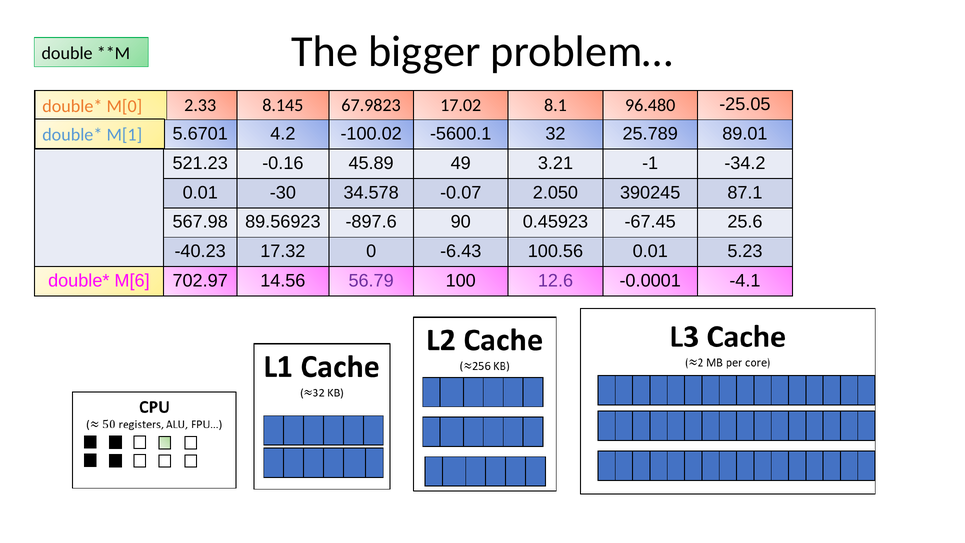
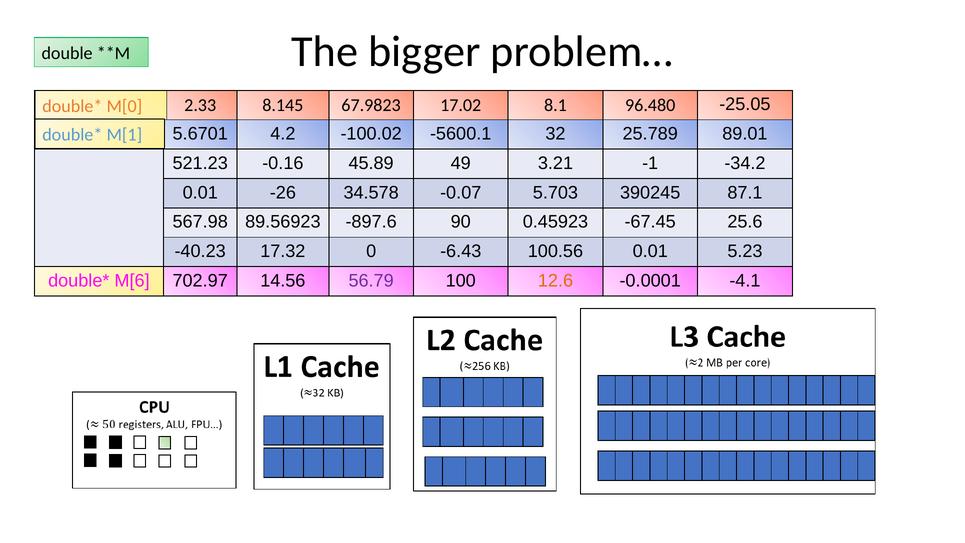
-30: -30 -> -26
2.050: 2.050 -> 5.703
12.6 colour: purple -> orange
